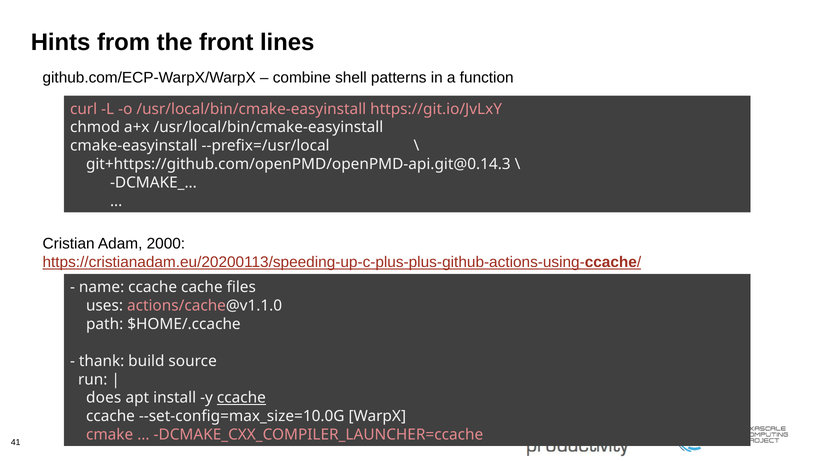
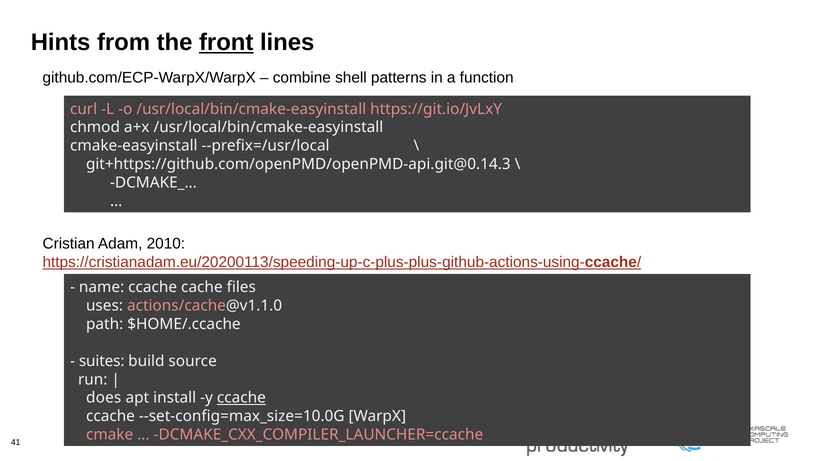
front underline: none -> present
2000: 2000 -> 2010
thank: thank -> suites
